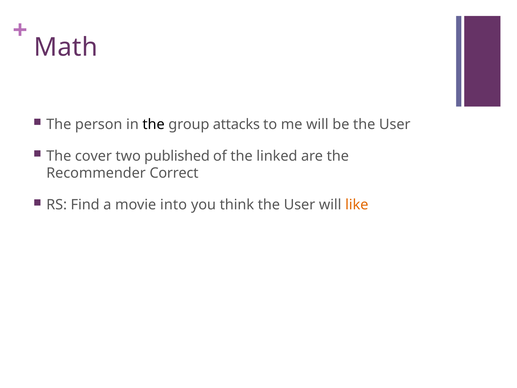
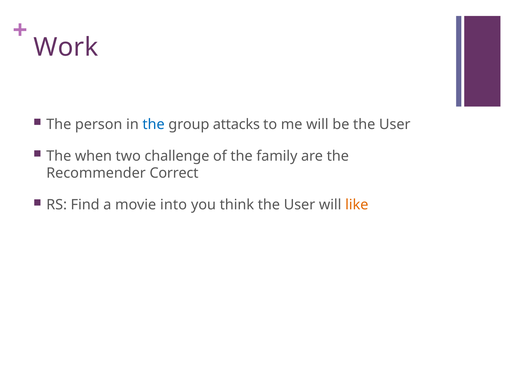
Math: Math -> Work
the at (154, 124) colour: black -> blue
cover: cover -> when
published: published -> challenge
linked: linked -> family
